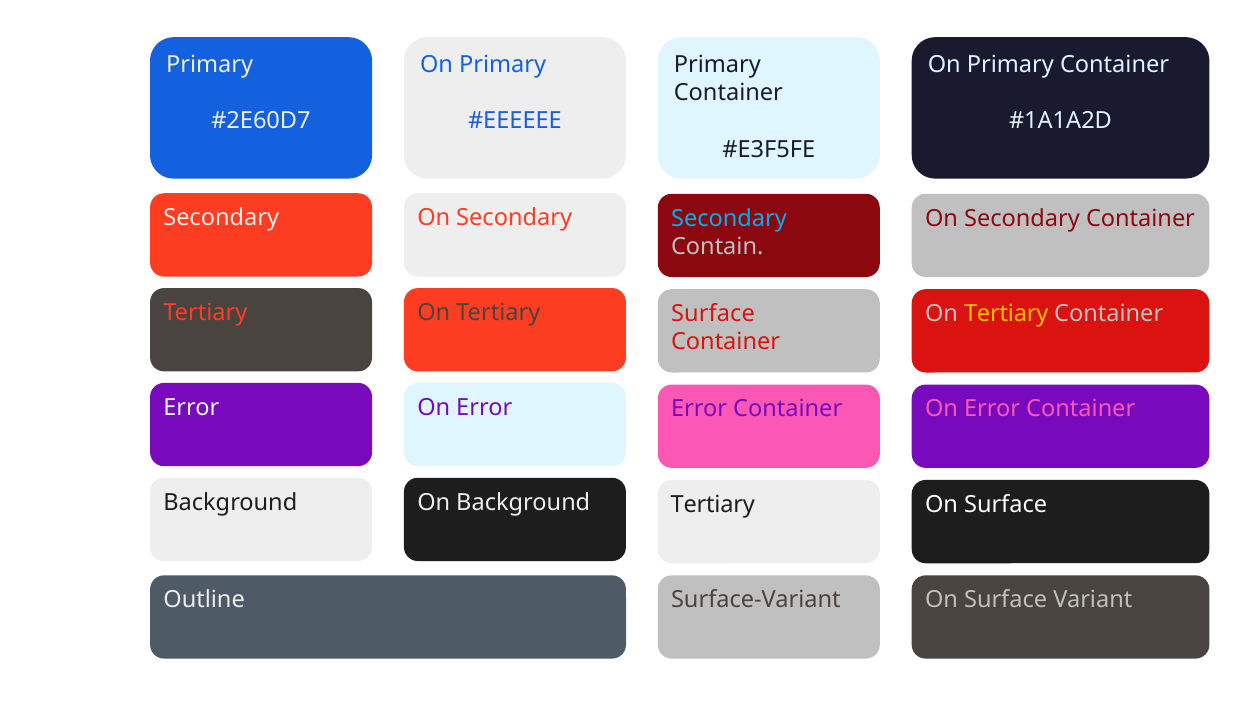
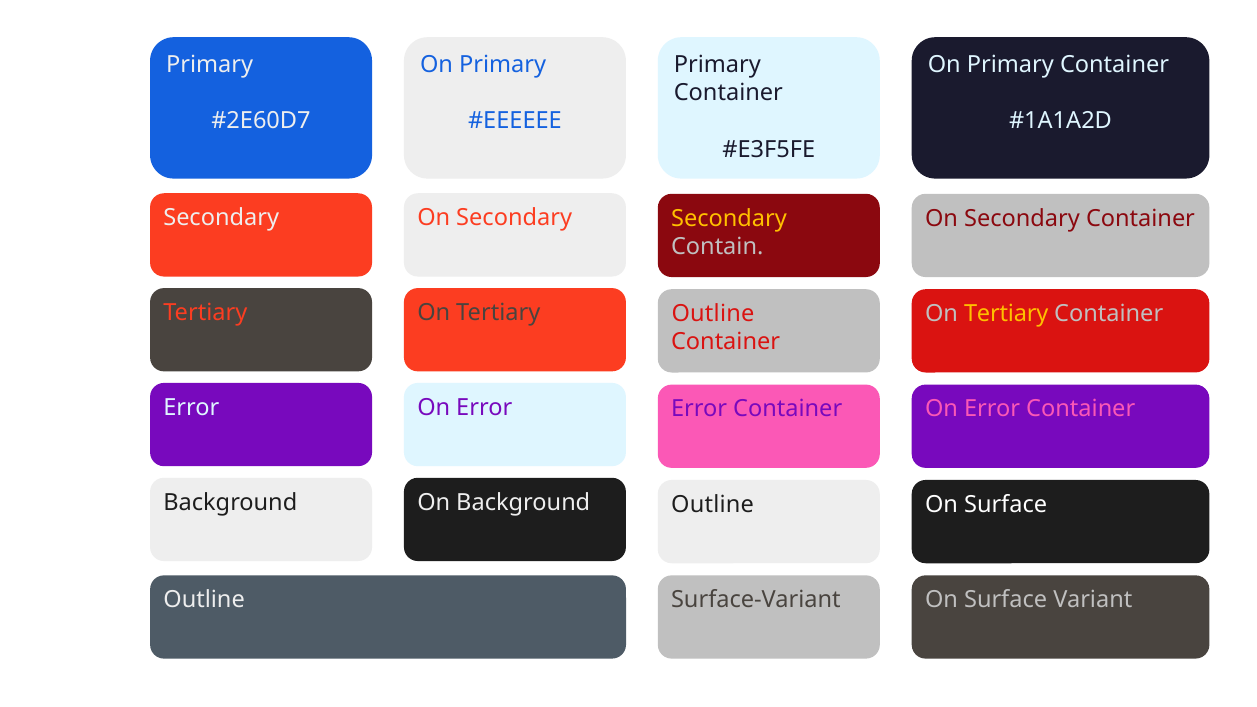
Secondary at (729, 218) colour: light blue -> yellow
Tertiary Surface: Surface -> Outline
Background Tertiary: Tertiary -> Outline
